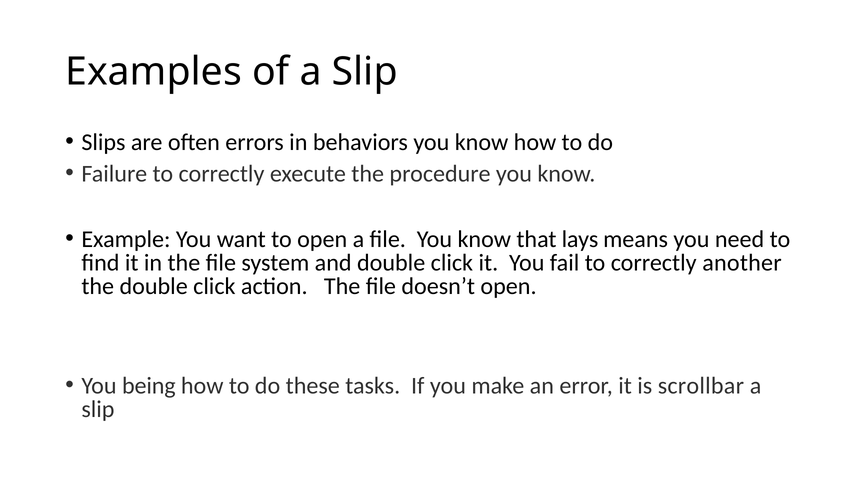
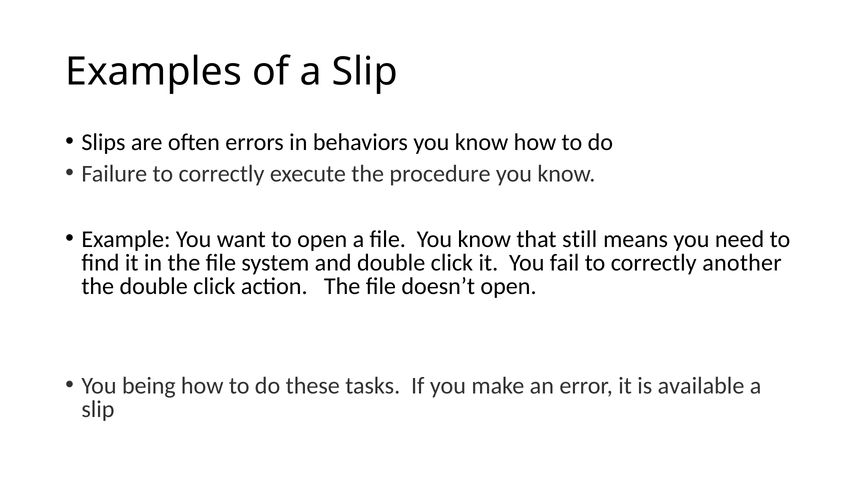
lays: lays -> still
scrollbar: scrollbar -> available
